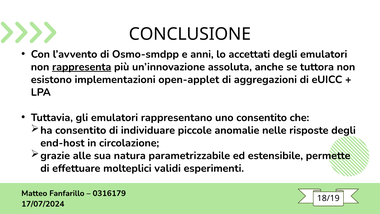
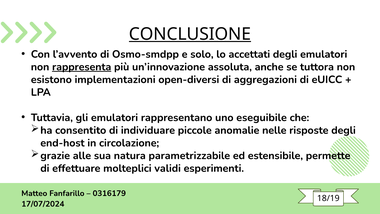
CONCLUSIONE underline: none -> present
anni: anni -> solo
open-applet: open-applet -> open-diversi
uno consentito: consentito -> eseguibile
